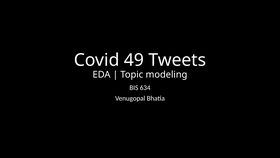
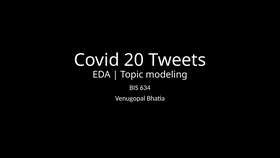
49: 49 -> 20
